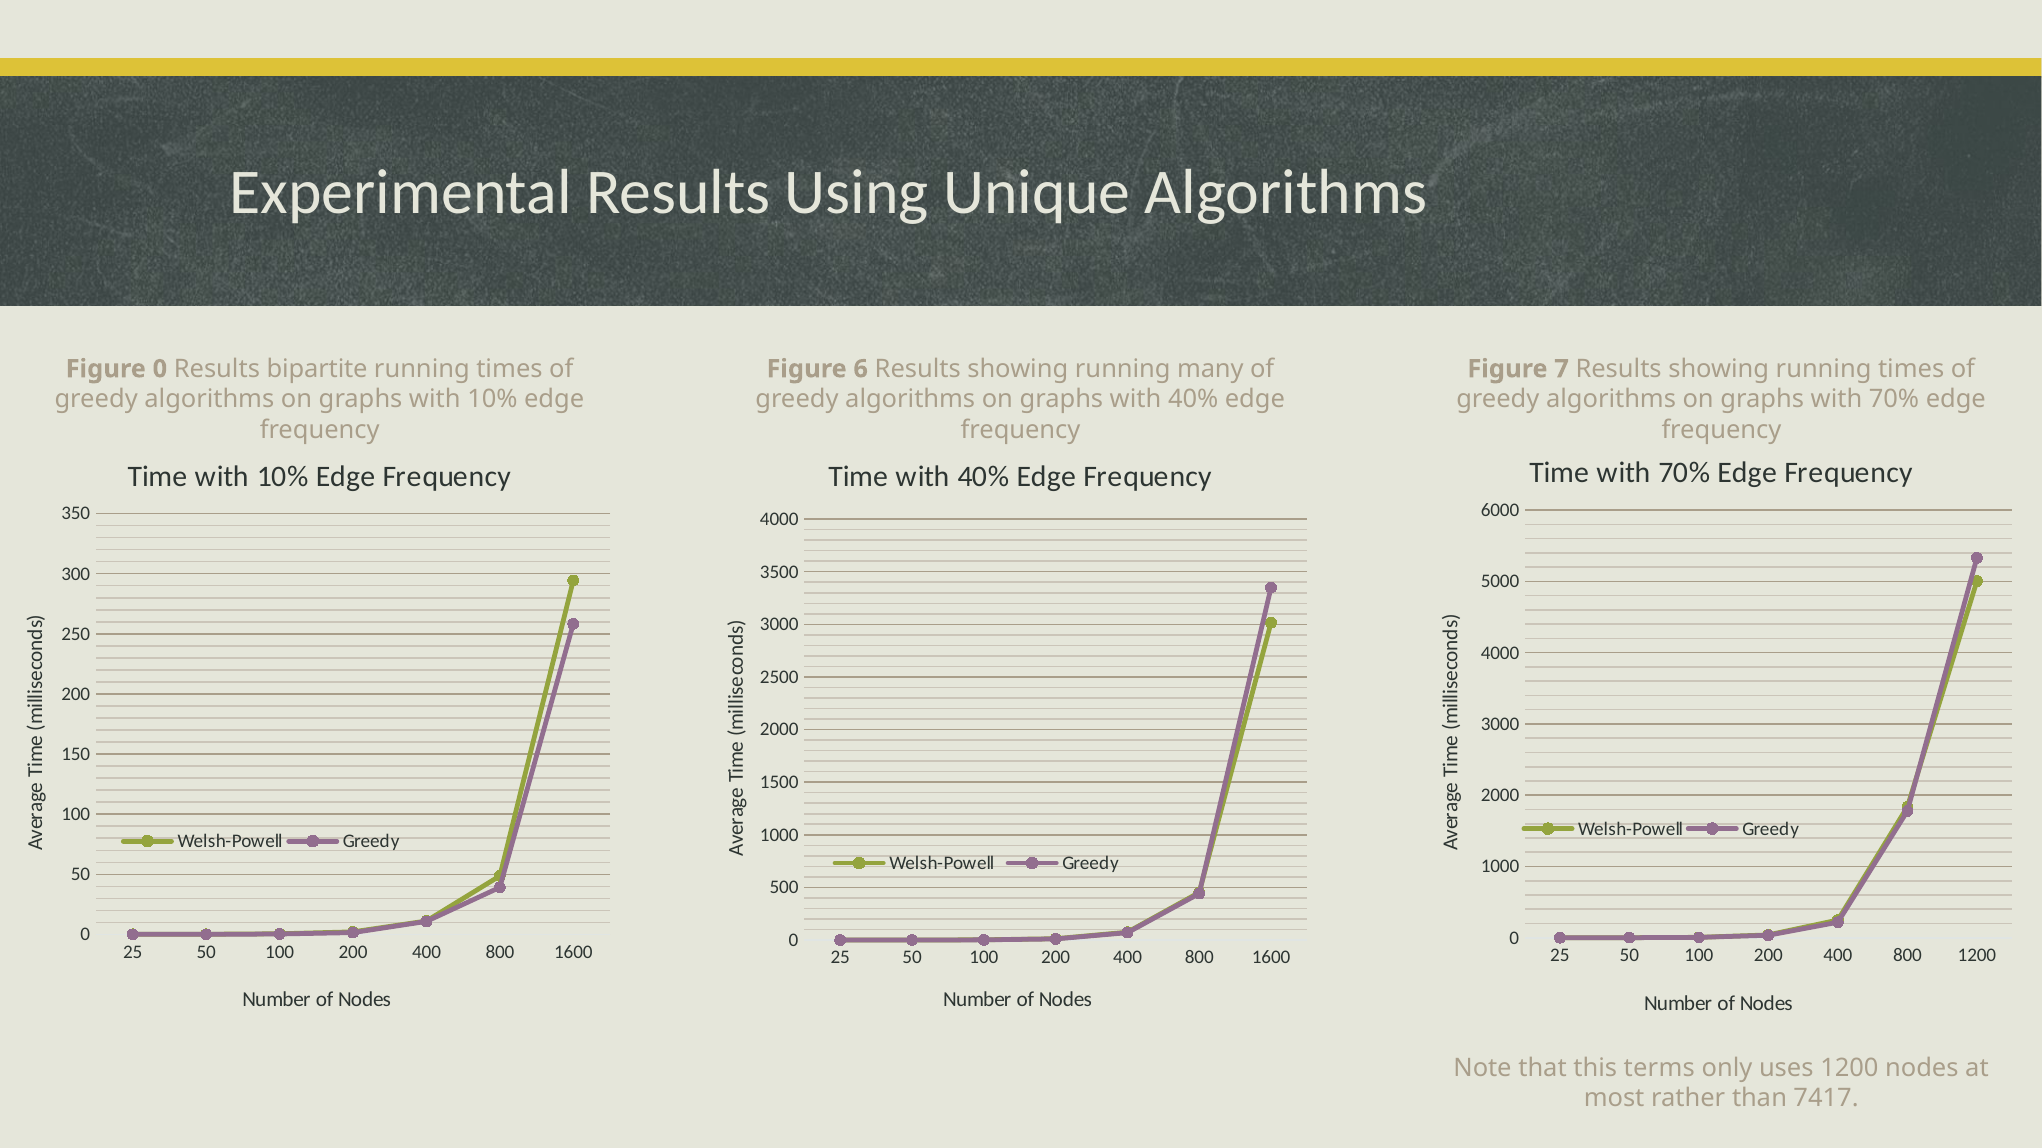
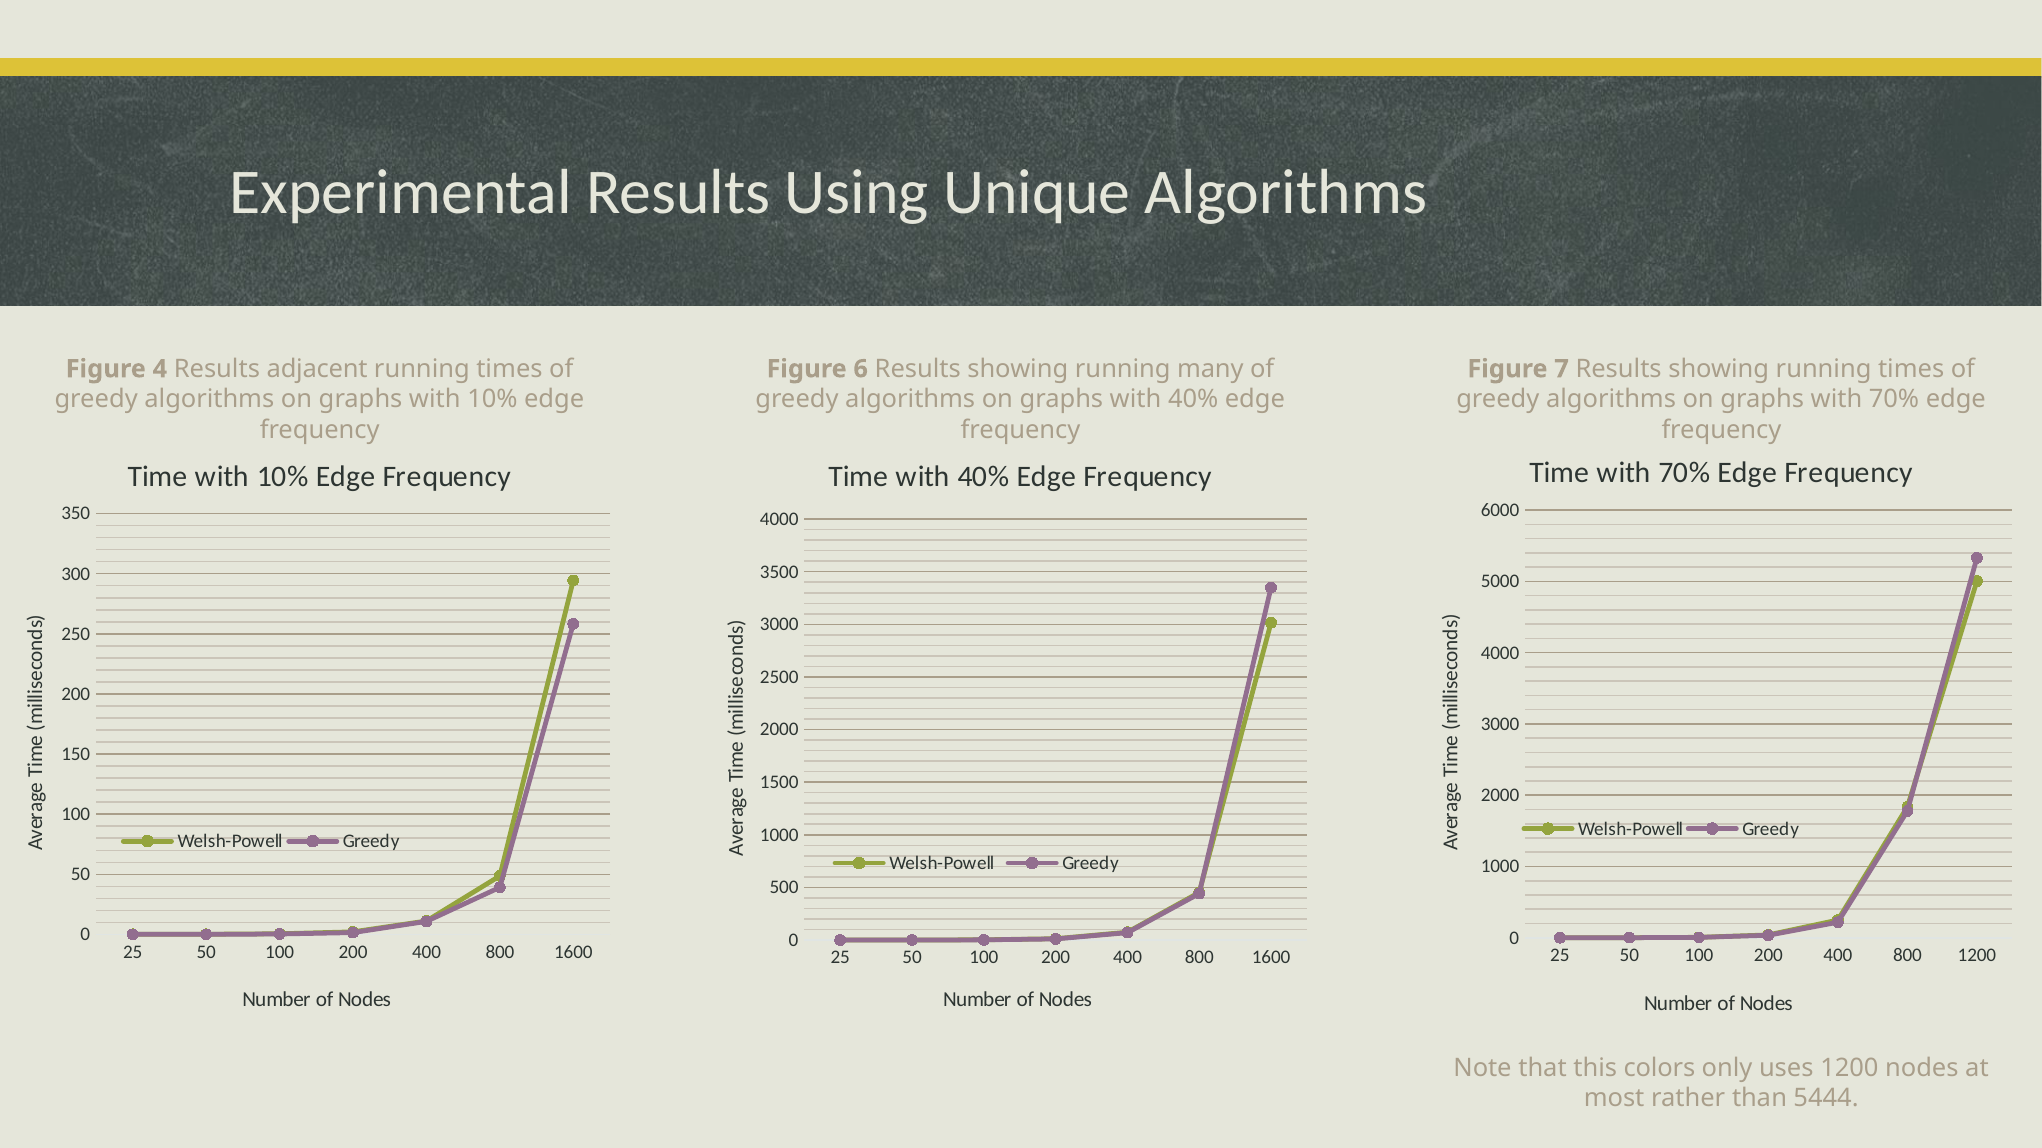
Figure 0: 0 -> 4
bipartite: bipartite -> adjacent
terms: terms -> colors
7417: 7417 -> 5444
